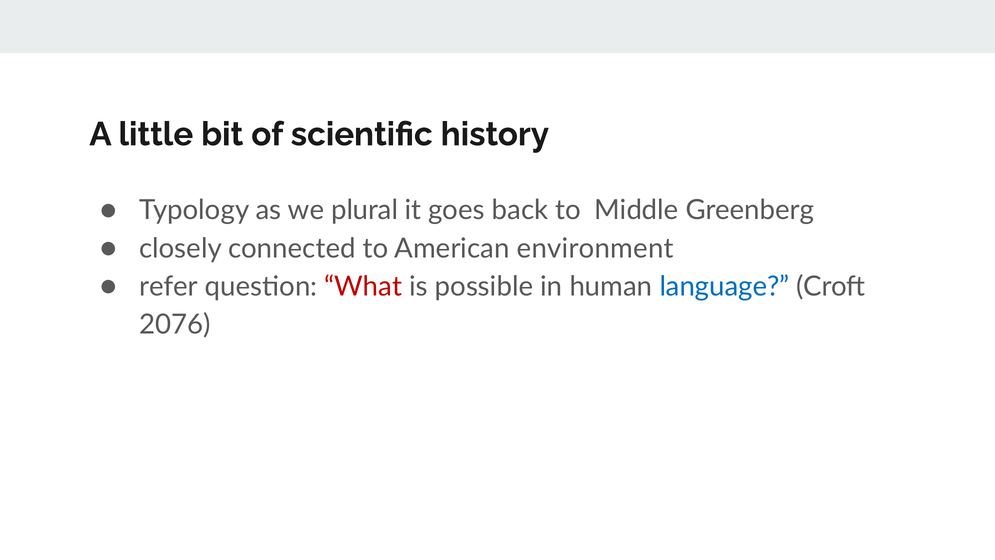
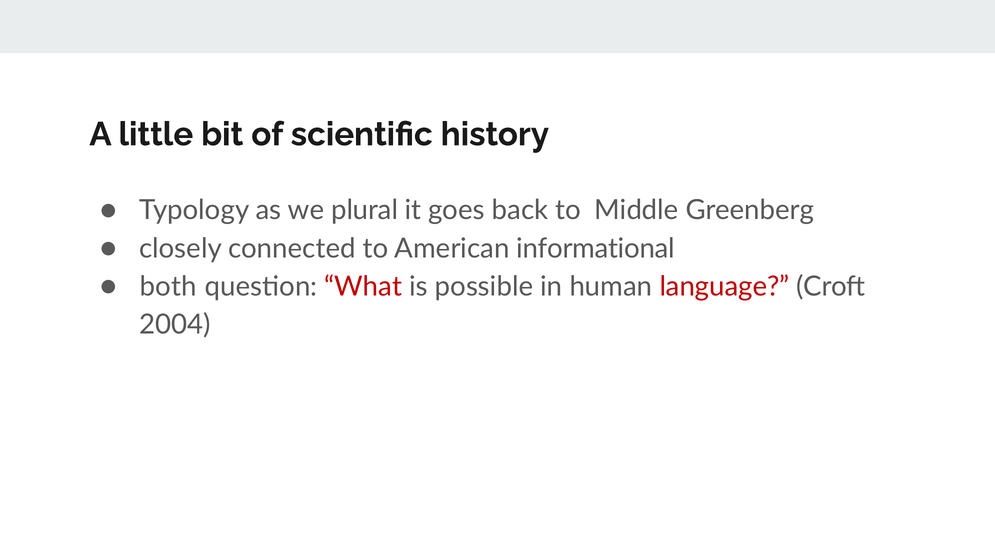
environment: environment -> informational
refer: refer -> both
language colour: blue -> red
2076: 2076 -> 2004
